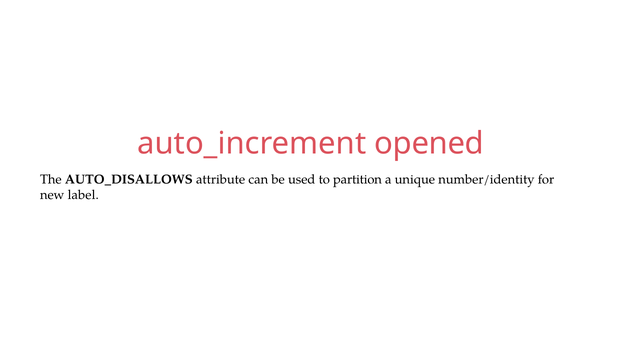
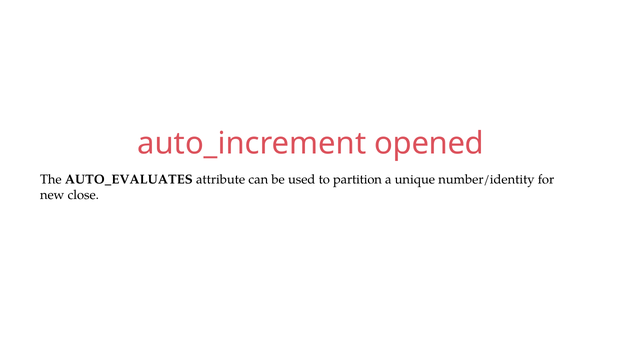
AUTO_DISALLOWS: AUTO_DISALLOWS -> AUTO_EVALUATES
label: label -> close
